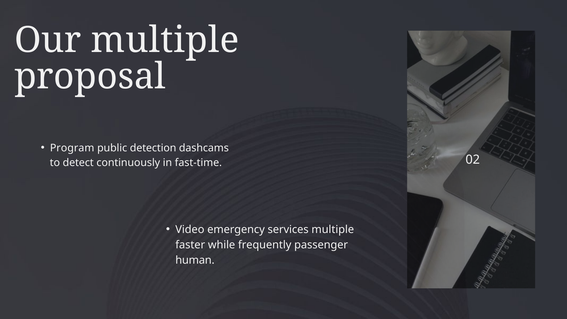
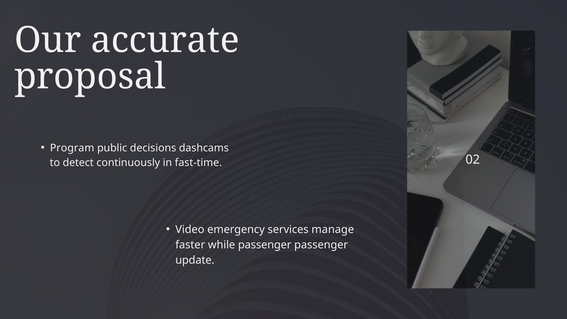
Our multiple: multiple -> accurate
detection: detection -> decisions
services multiple: multiple -> manage
while frequently: frequently -> passenger
human: human -> update
